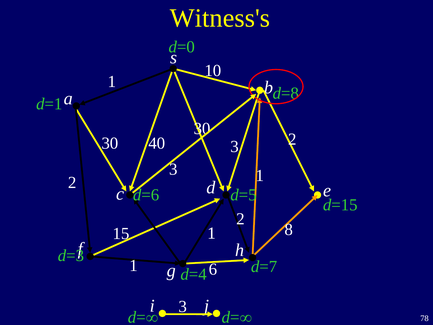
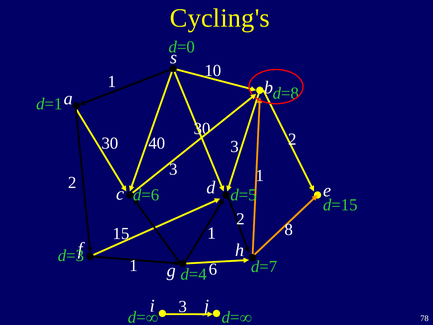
Witness's: Witness's -> Cycling's
